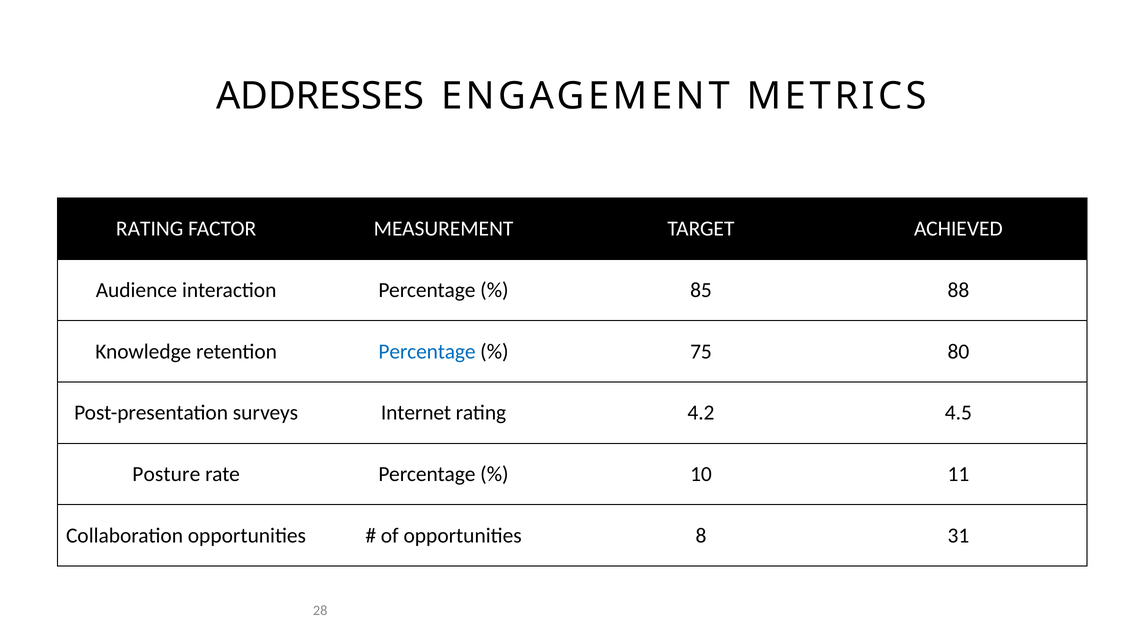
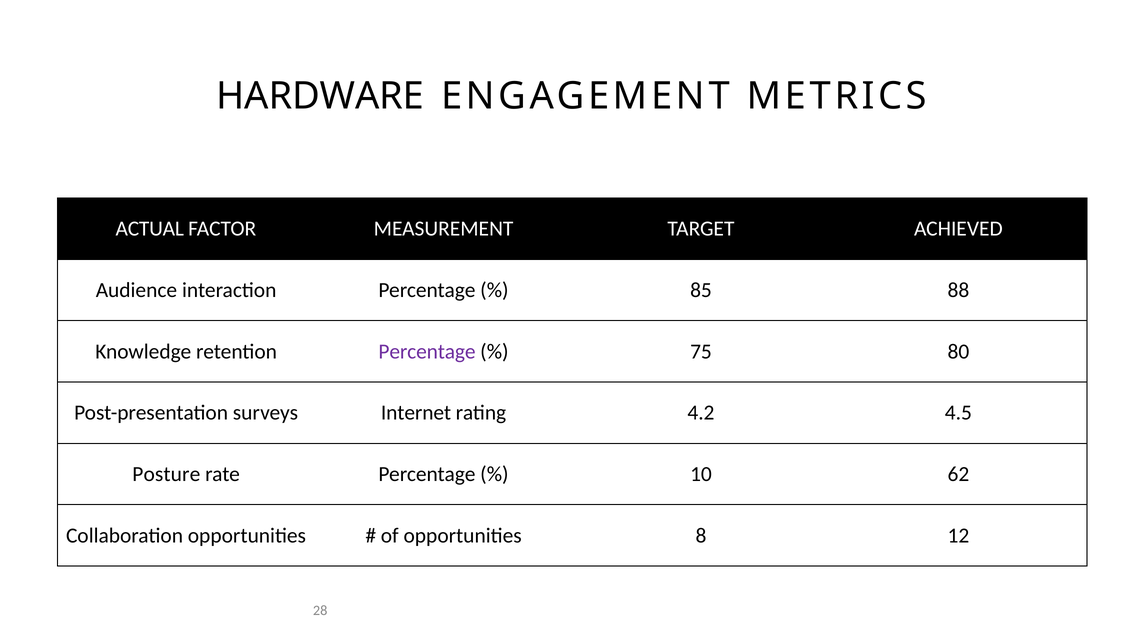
ADDRESSES: ADDRESSES -> HARDWARE
RATING at (150, 229): RATING -> ACTUAL
Percentage at (427, 351) colour: blue -> purple
11: 11 -> 62
31: 31 -> 12
